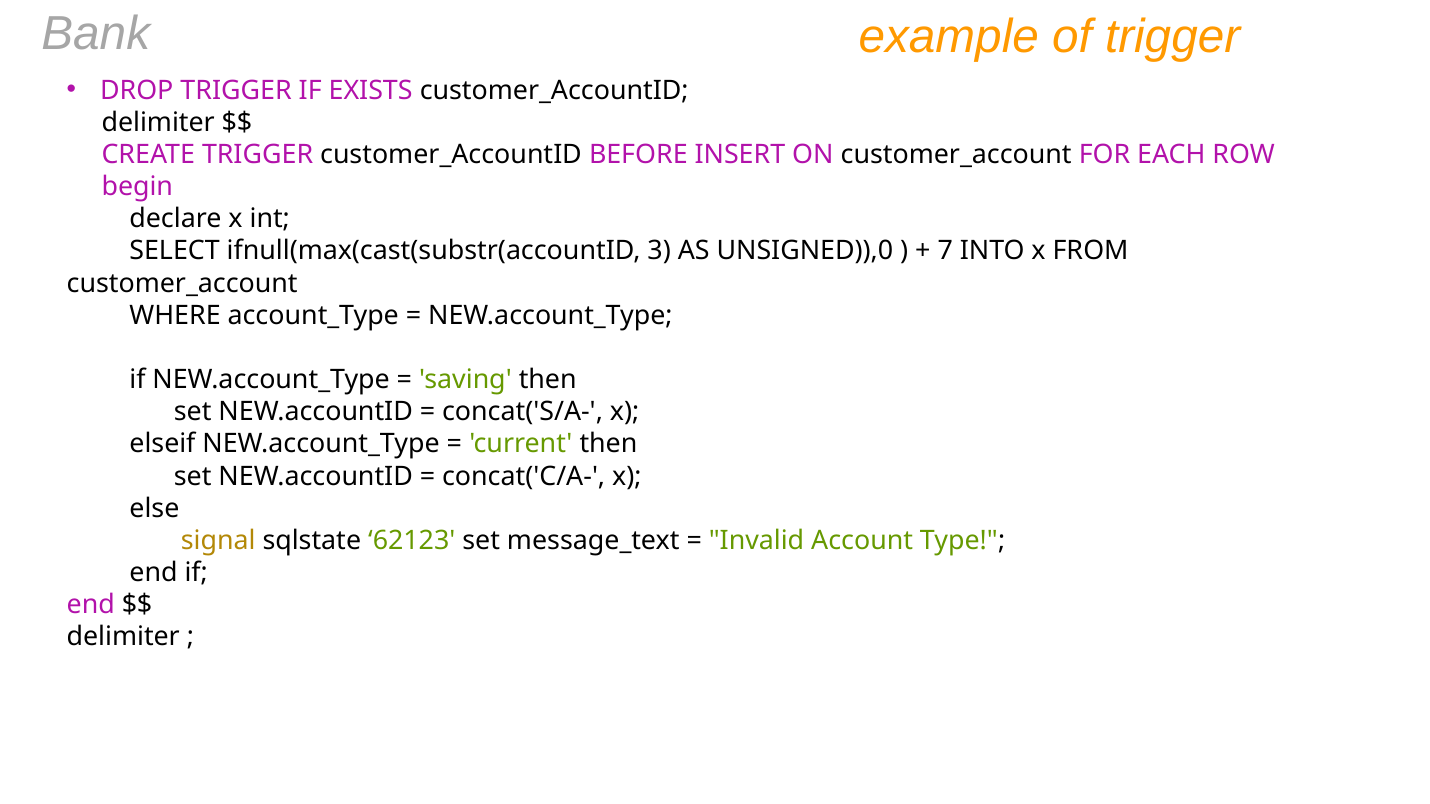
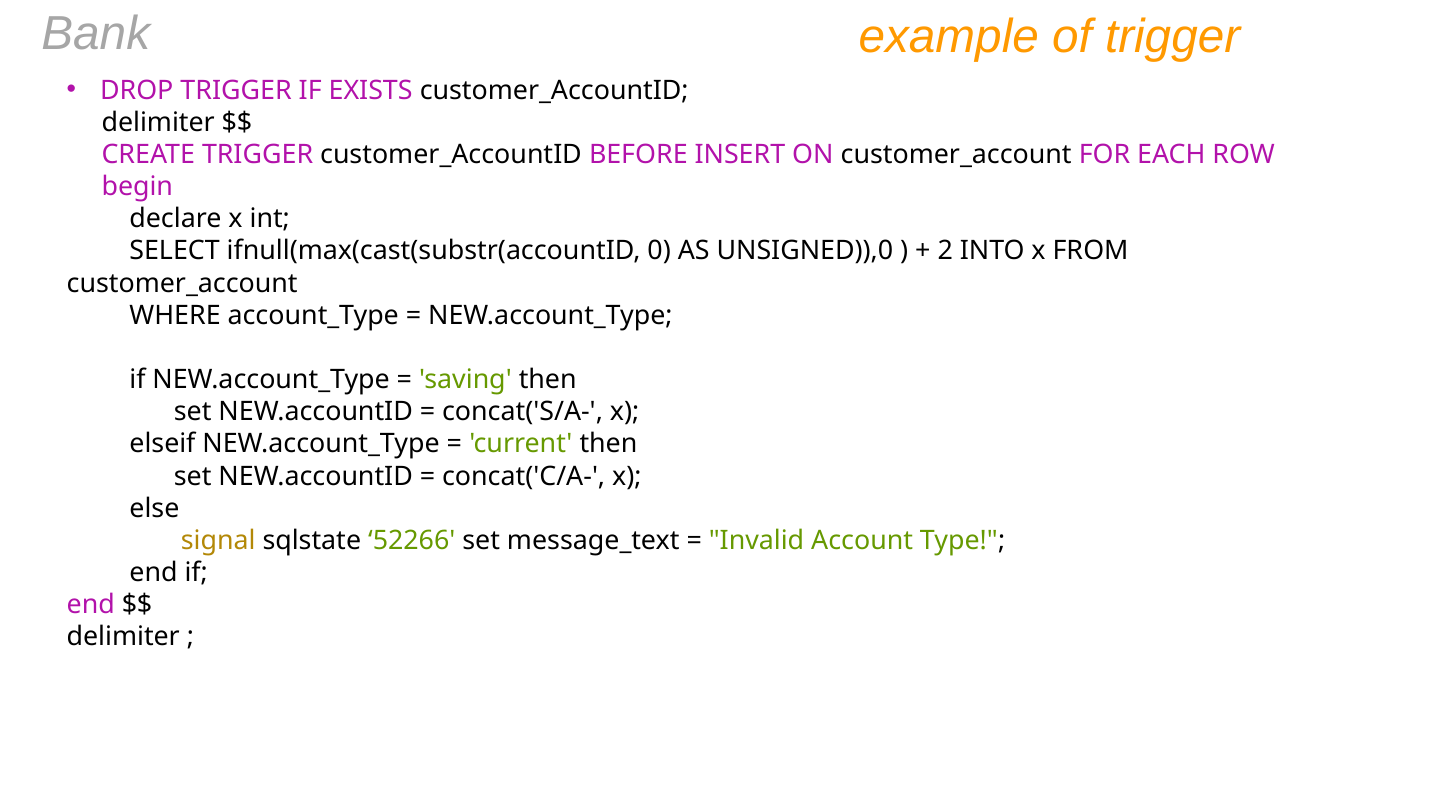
3: 3 -> 0
7: 7 -> 2
62123: 62123 -> 52266
